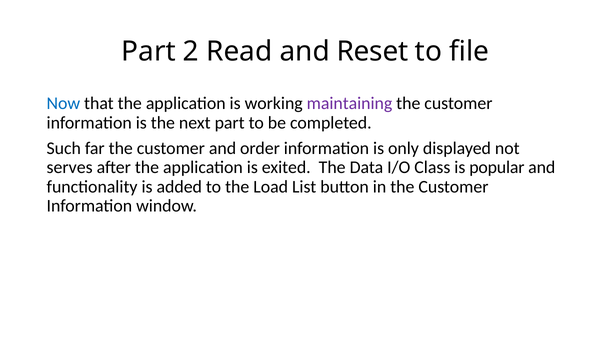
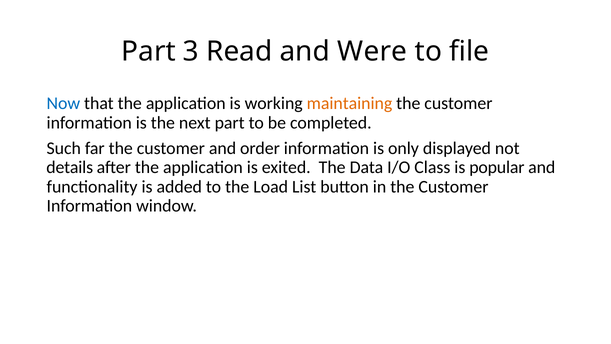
2: 2 -> 3
Reset: Reset -> Were
maintaining colour: purple -> orange
serves: serves -> details
